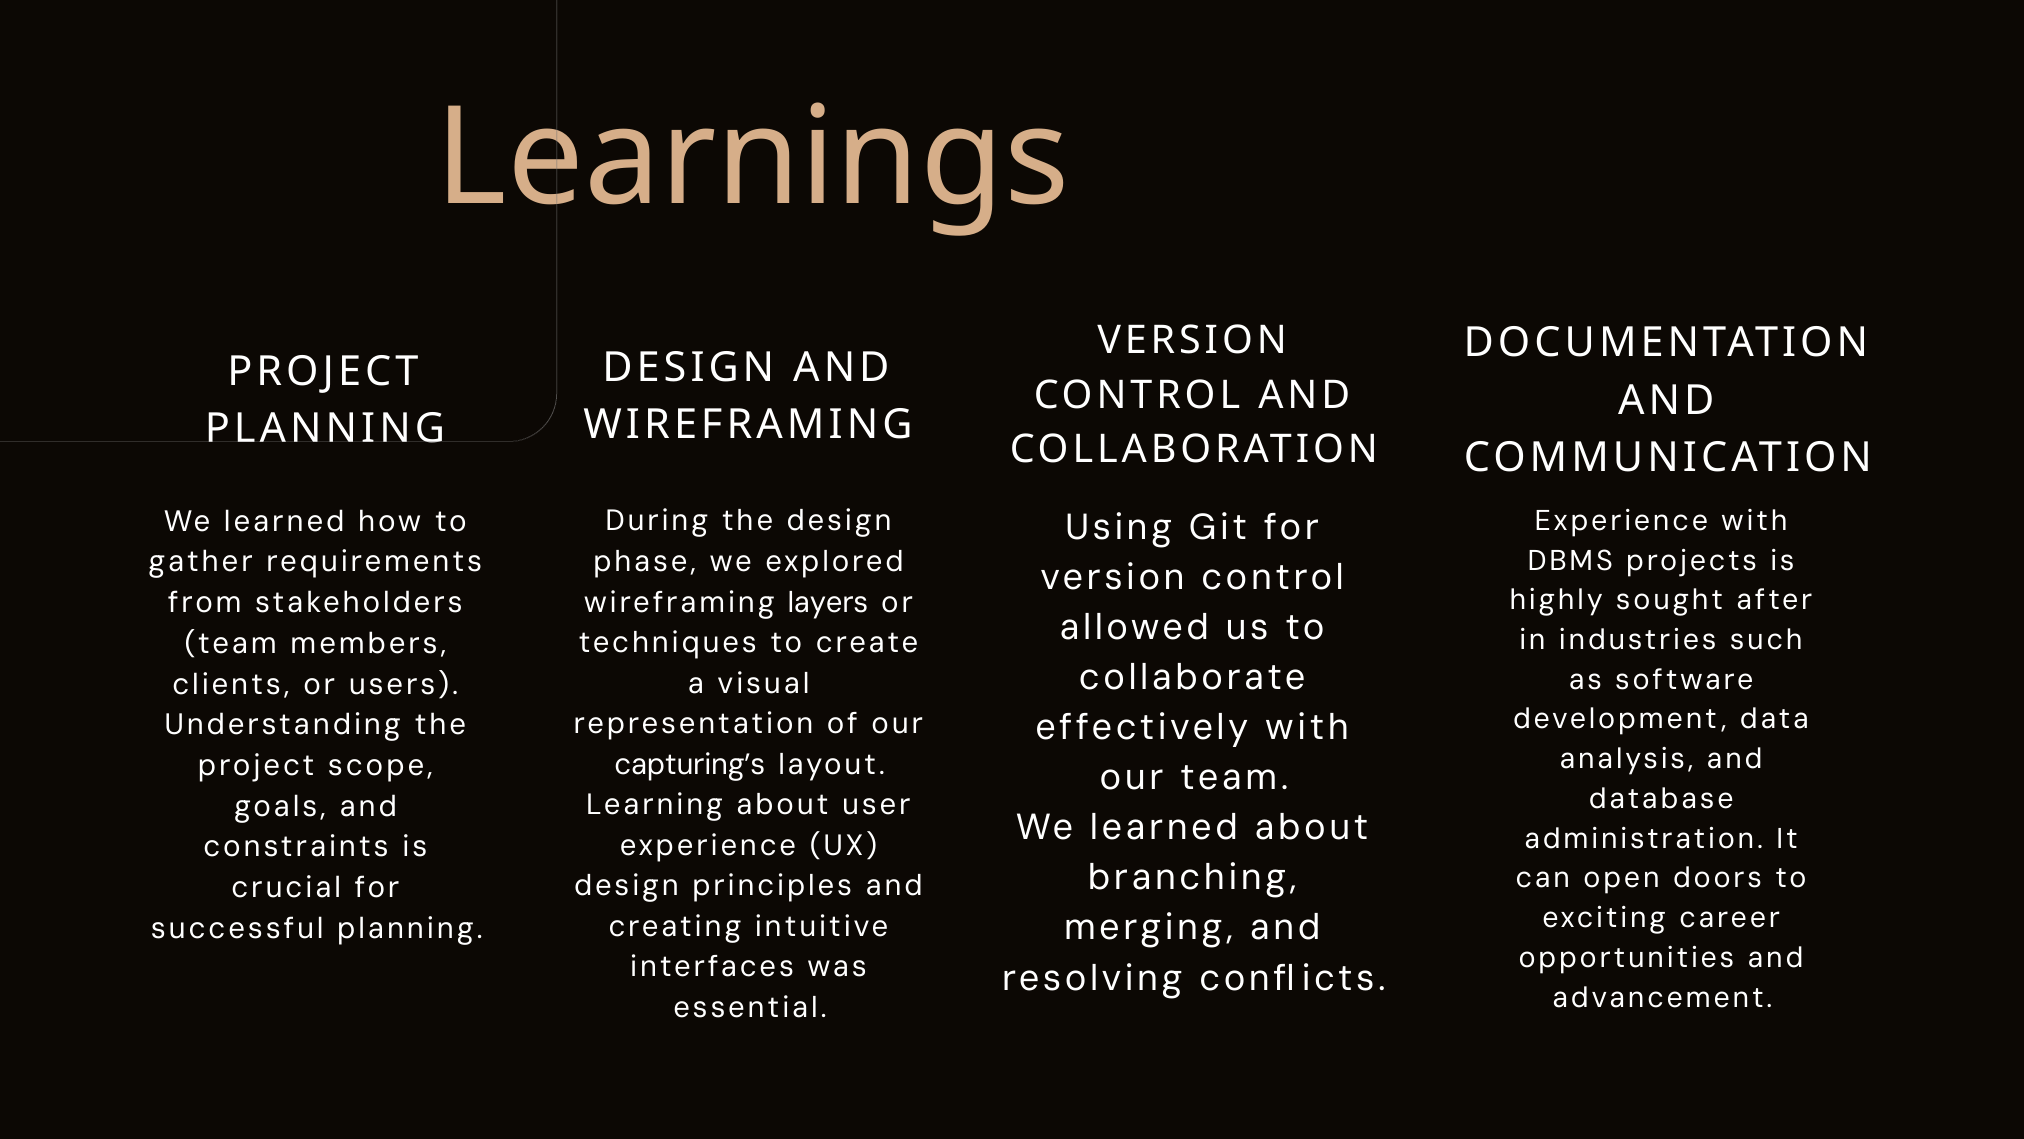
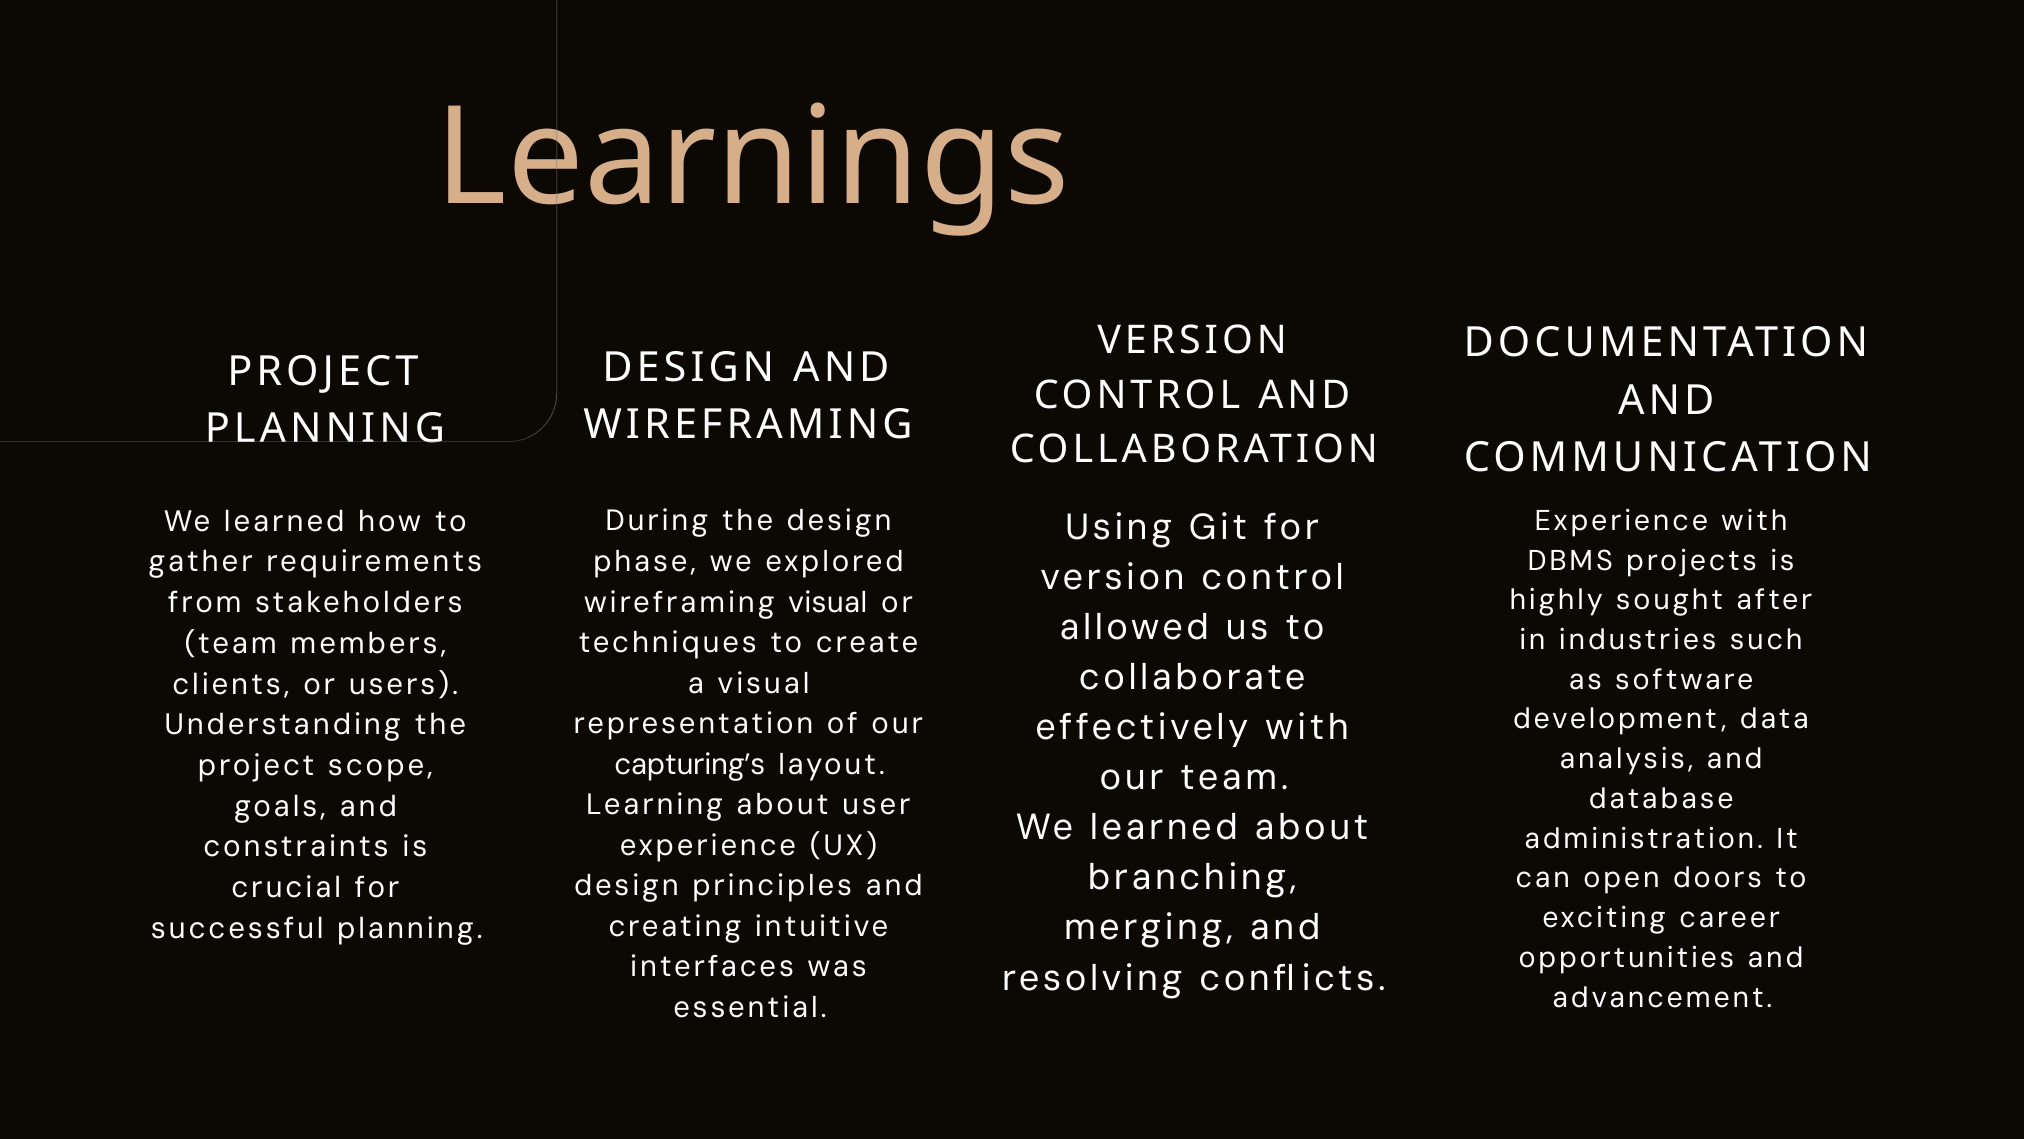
wireframing layers: layers -> visual
